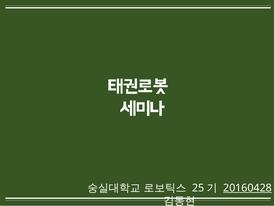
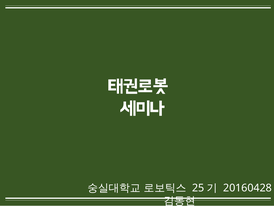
20160428 underline: present -> none
